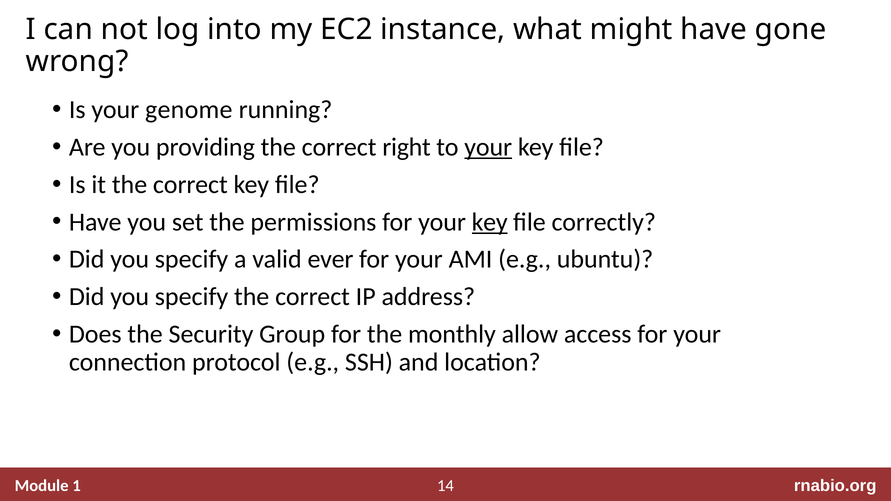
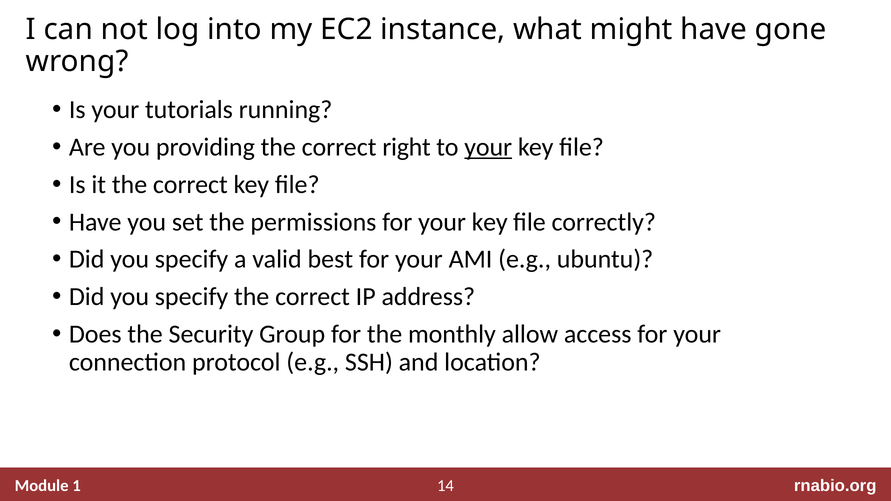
genome: genome -> tutorials
key at (490, 222) underline: present -> none
ever: ever -> best
